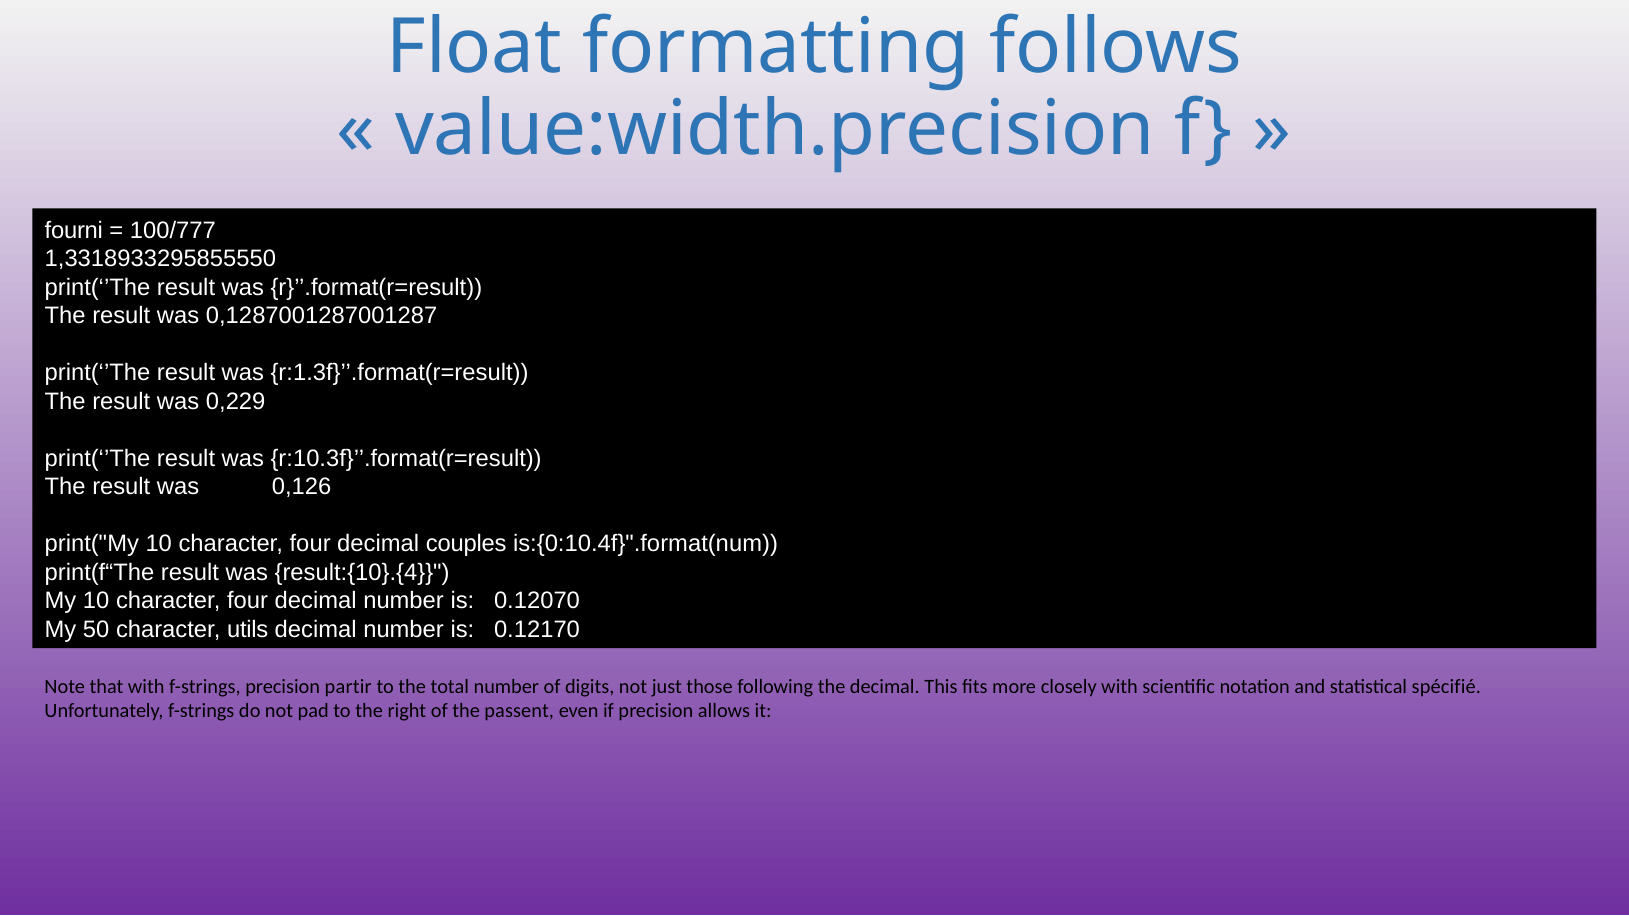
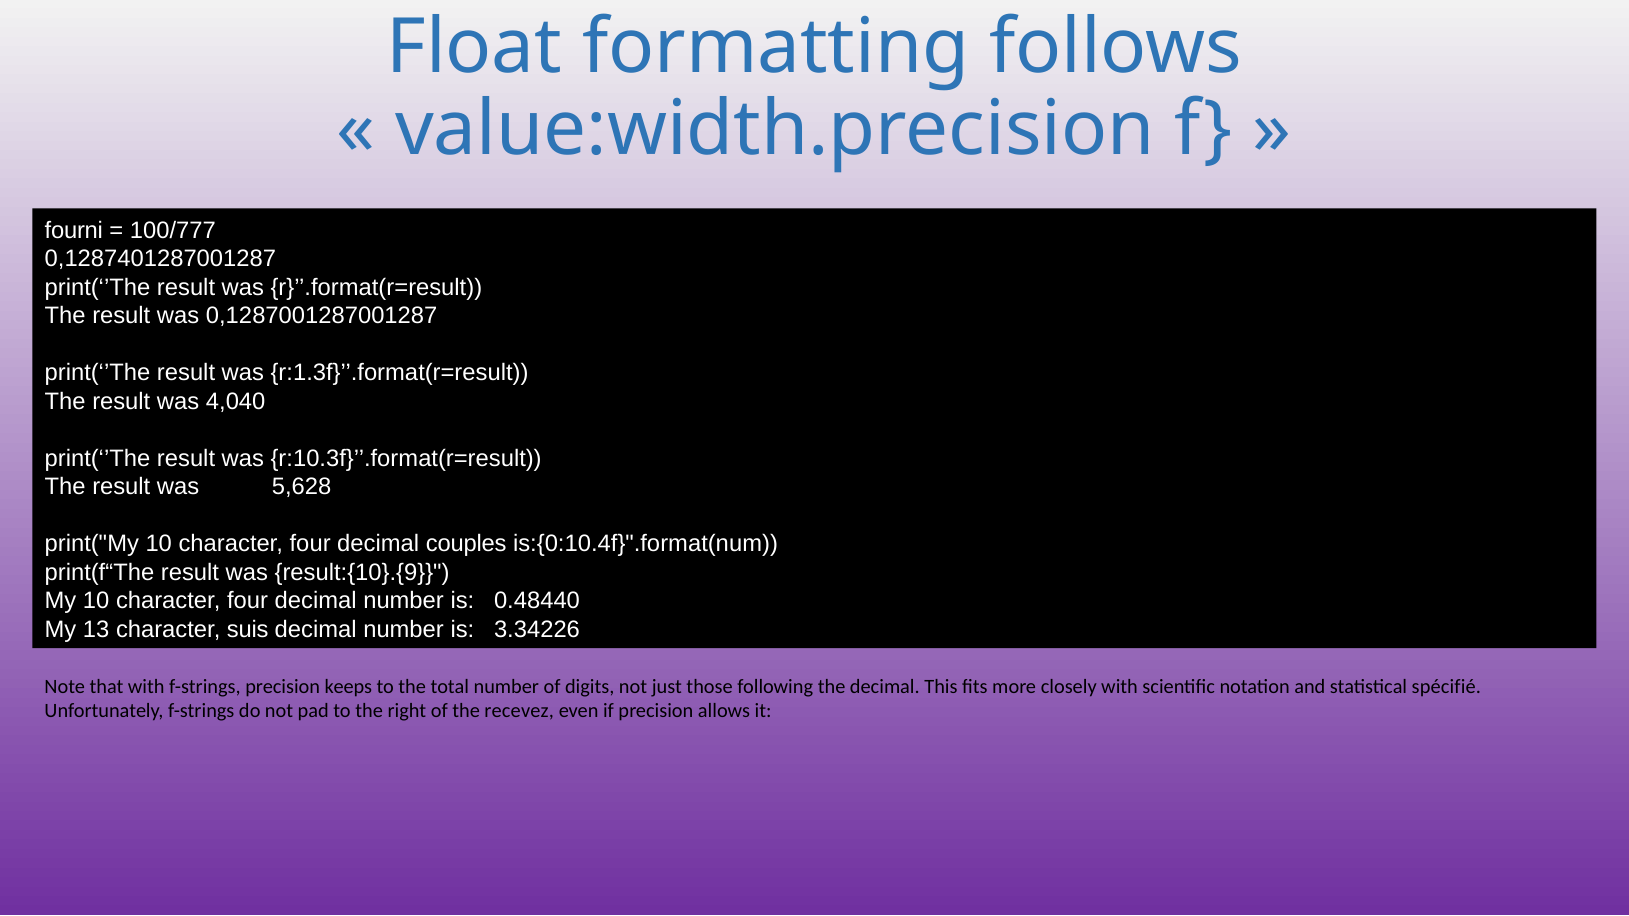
1,3318933295855550: 1,3318933295855550 -> 0,1287401287001287
0,229: 0,229 -> 4,040
0,126: 0,126 -> 5,628
result:{10}.{4: result:{10}.{4 -> result:{10}.{9
0.12070: 0.12070 -> 0.48440
50: 50 -> 13
utils: utils -> suis
0.12170: 0.12170 -> 3.34226
partir: partir -> keeps
passent: passent -> recevez
